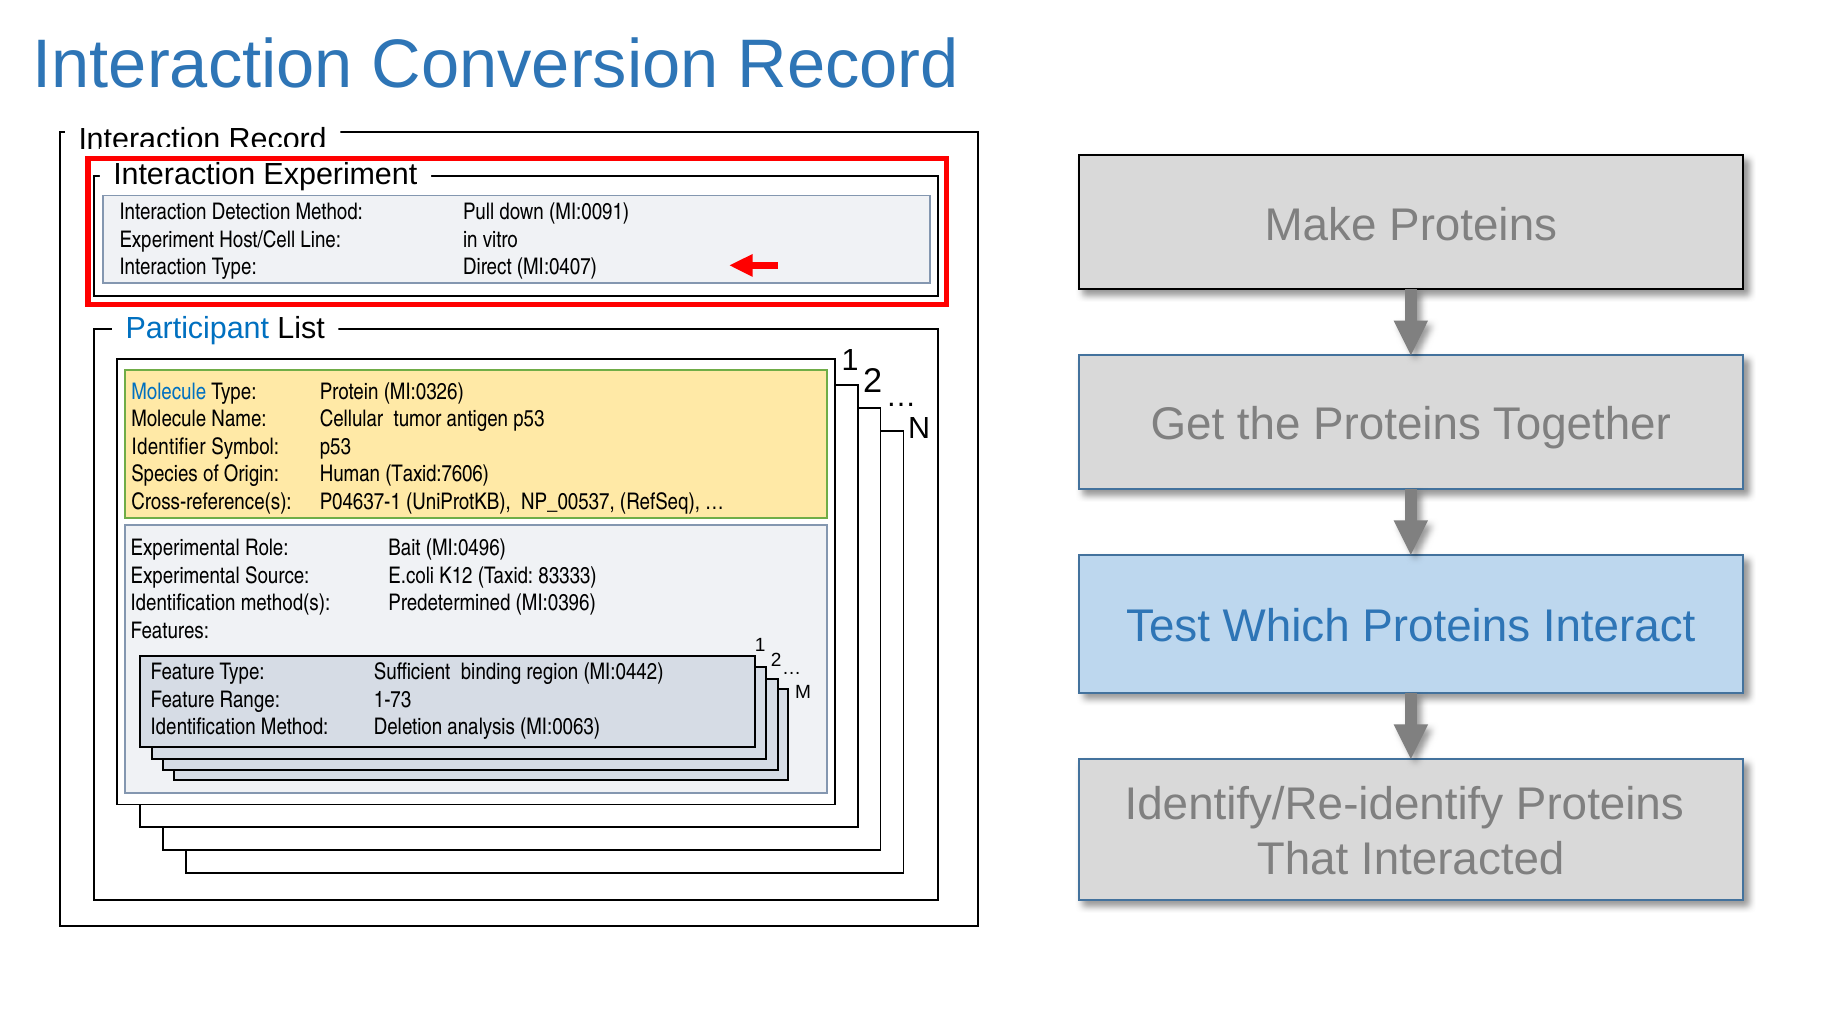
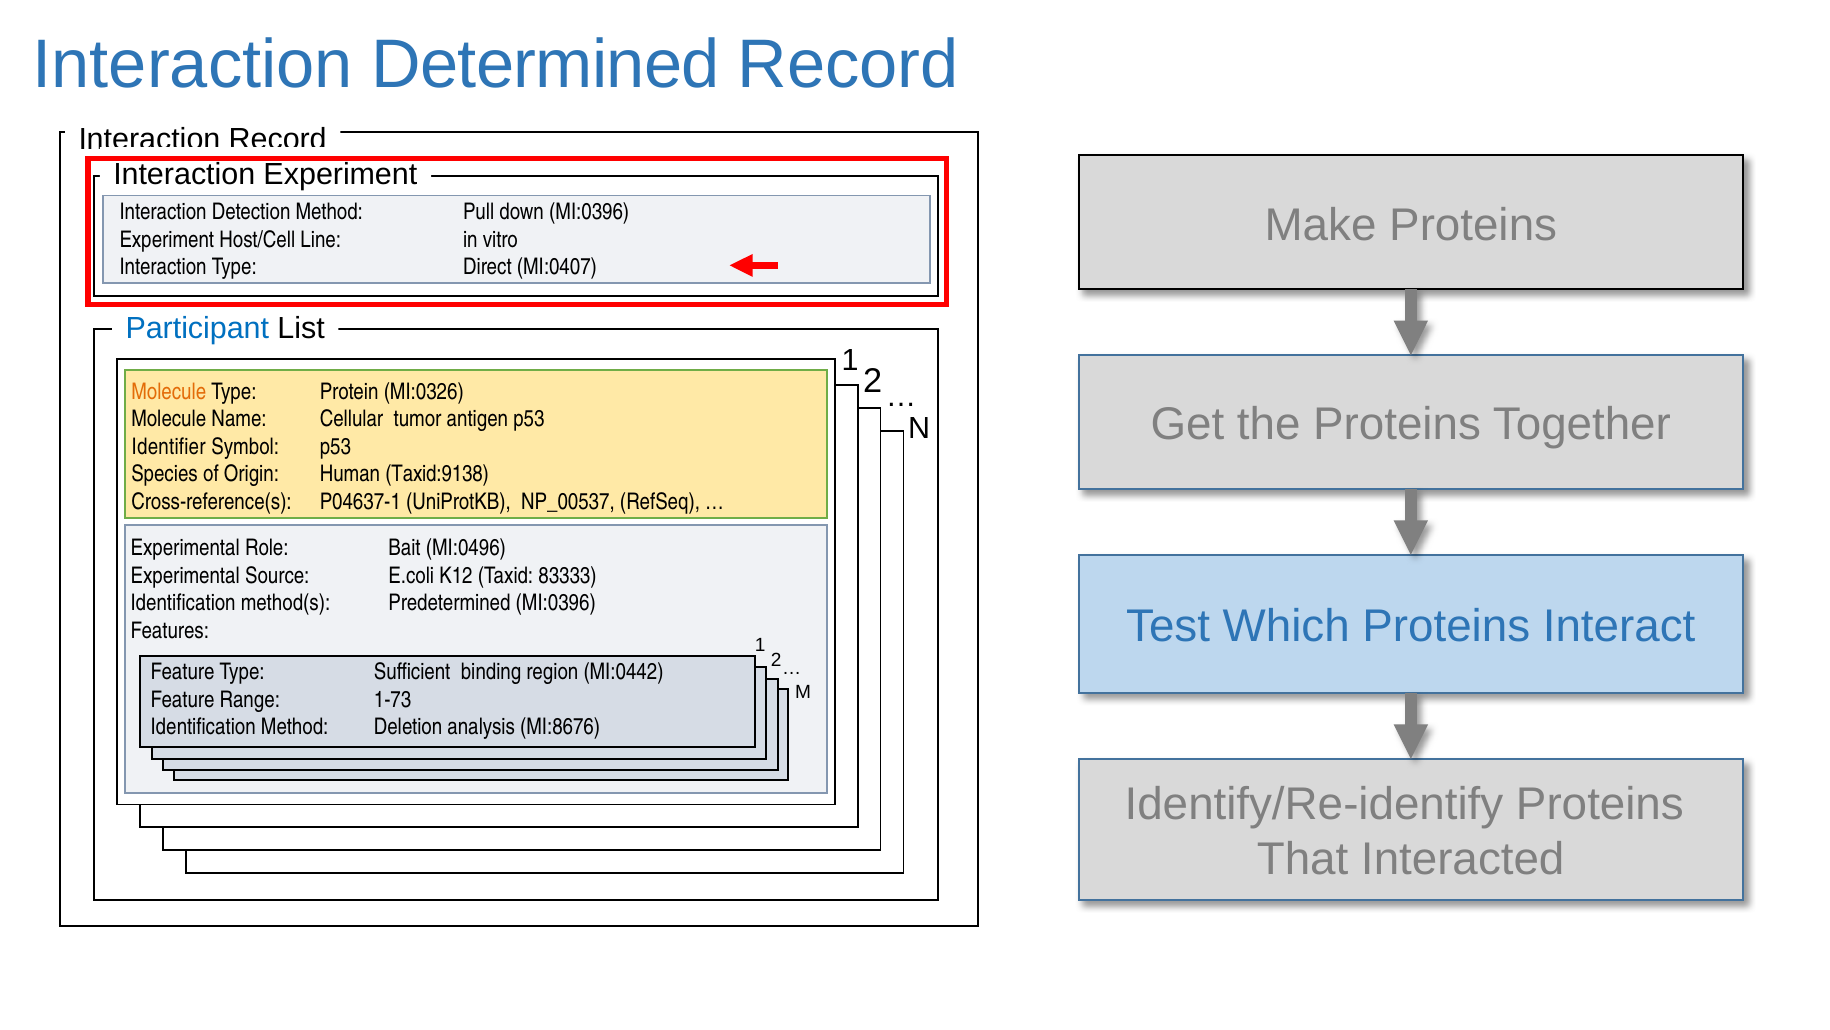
Conversion: Conversion -> Determined
down MI:0091: MI:0091 -> MI:0396
Molecule at (169, 392) colour: blue -> orange
Taxid:7606: Taxid:7606 -> Taxid:9138
MI:0063: MI:0063 -> MI:8676
